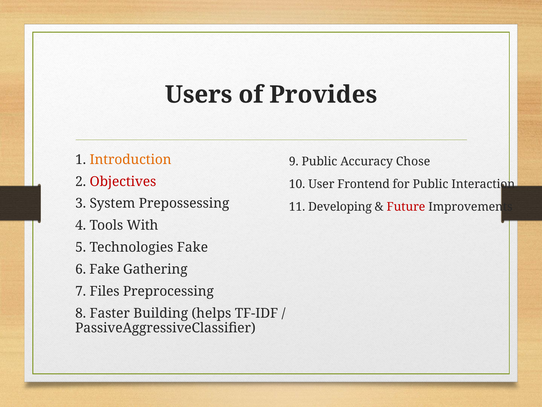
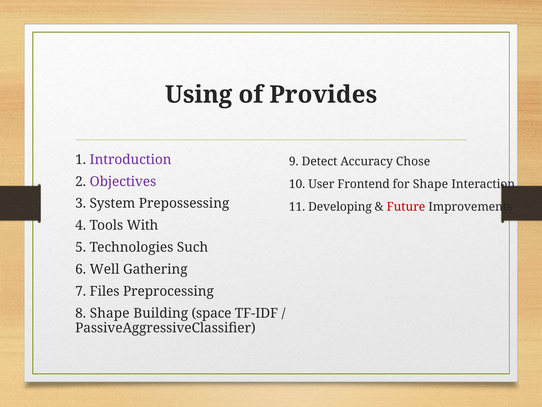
Users: Users -> Using
Introduction colour: orange -> purple
9 Public: Public -> Detect
Objectives colour: red -> purple
for Public: Public -> Shape
Technologies Fake: Fake -> Such
6 Fake: Fake -> Well
8 Faster: Faster -> Shape
helps: helps -> space
